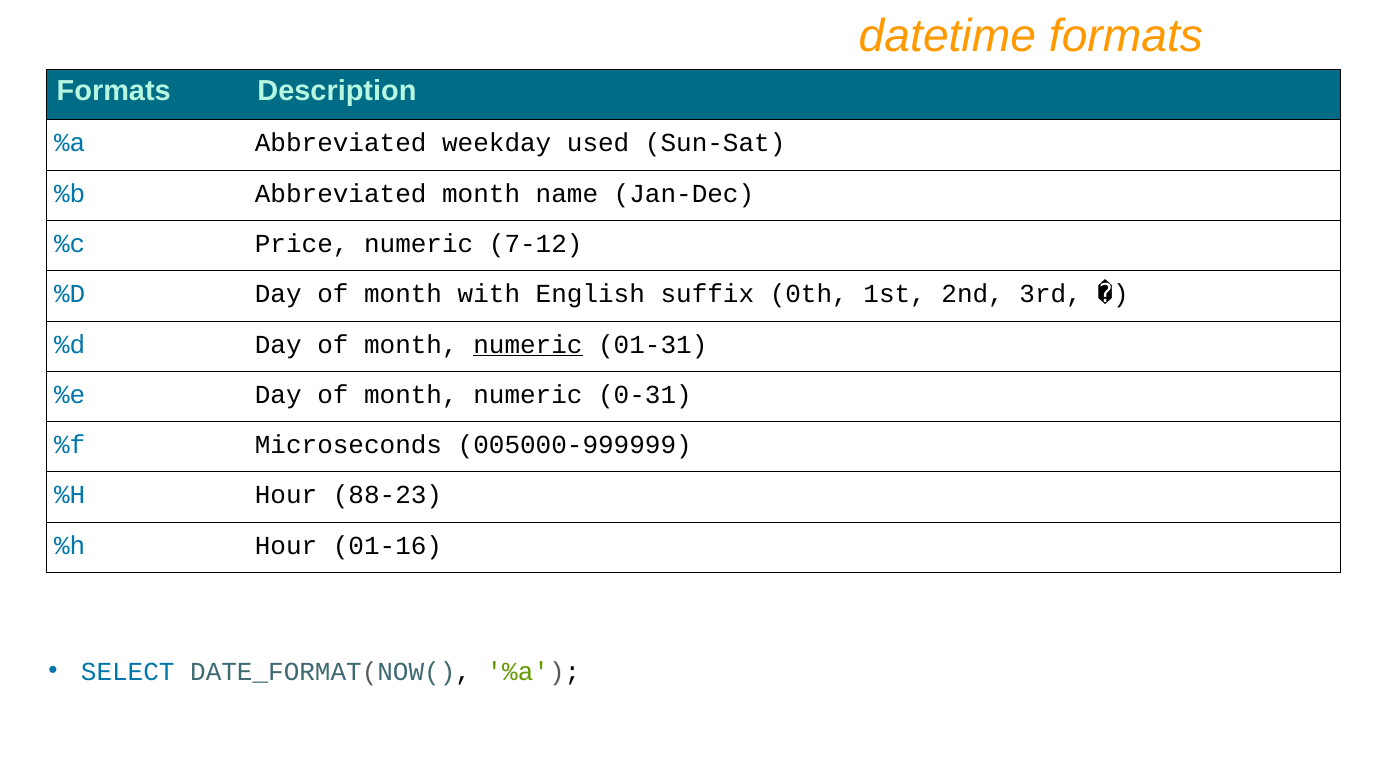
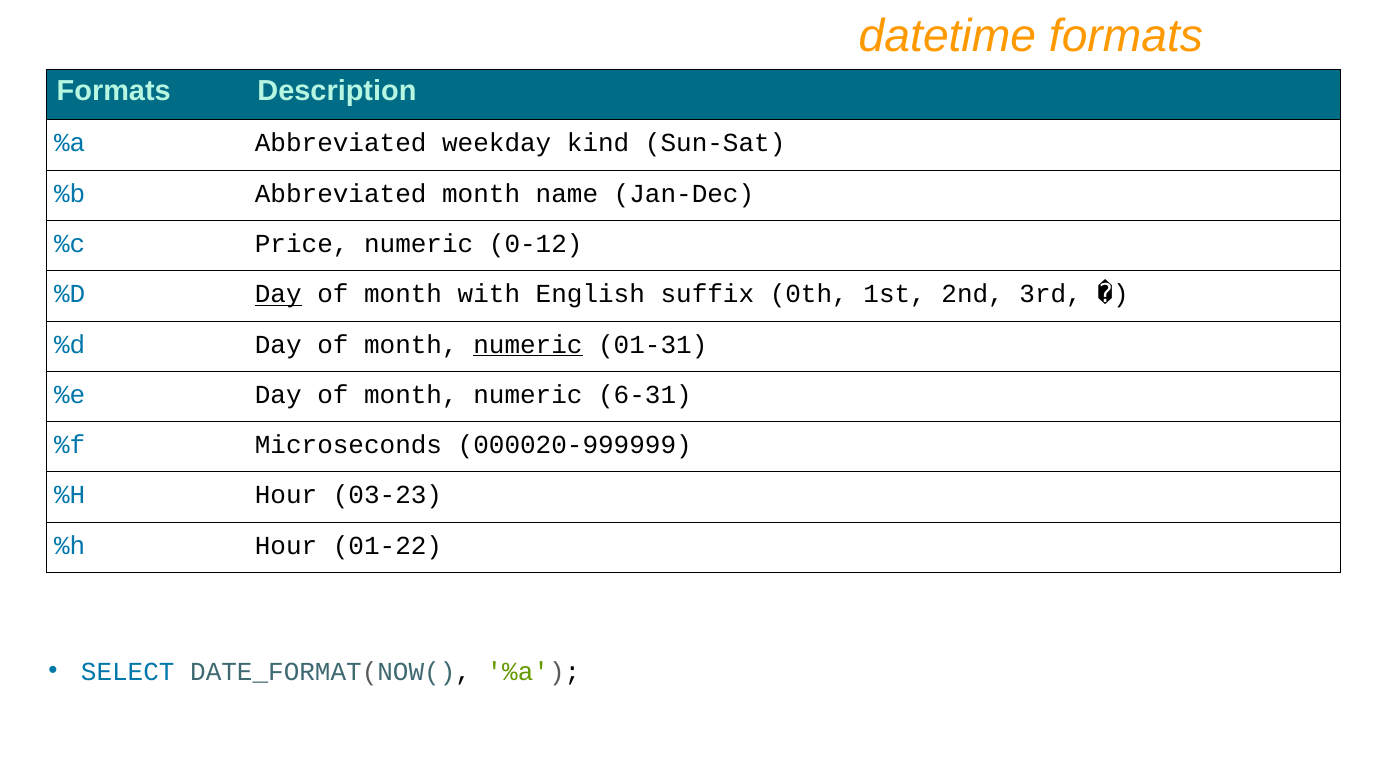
used: used -> kind
7-12: 7-12 -> 0-12
Day at (278, 294) underline: none -> present
0-31: 0-31 -> 6-31
005000-999999: 005000-999999 -> 000020-999999
88-23: 88-23 -> 03-23
01-16: 01-16 -> 01-22
